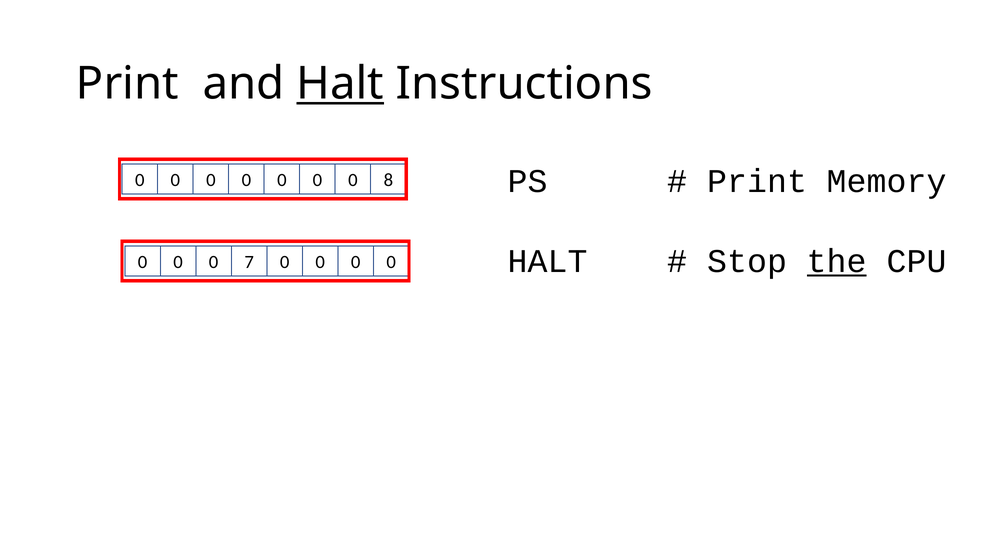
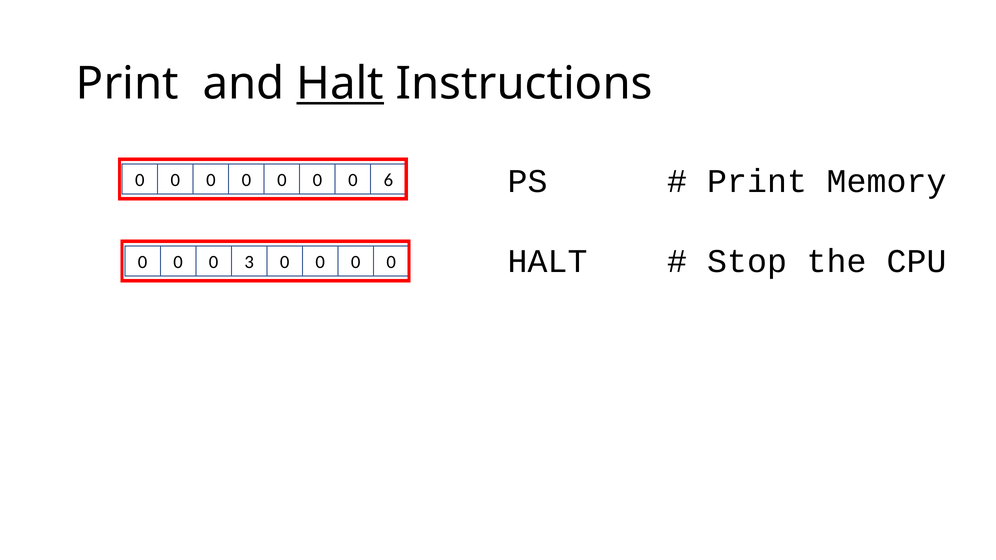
8: 8 -> 6
the underline: present -> none
7: 7 -> 3
